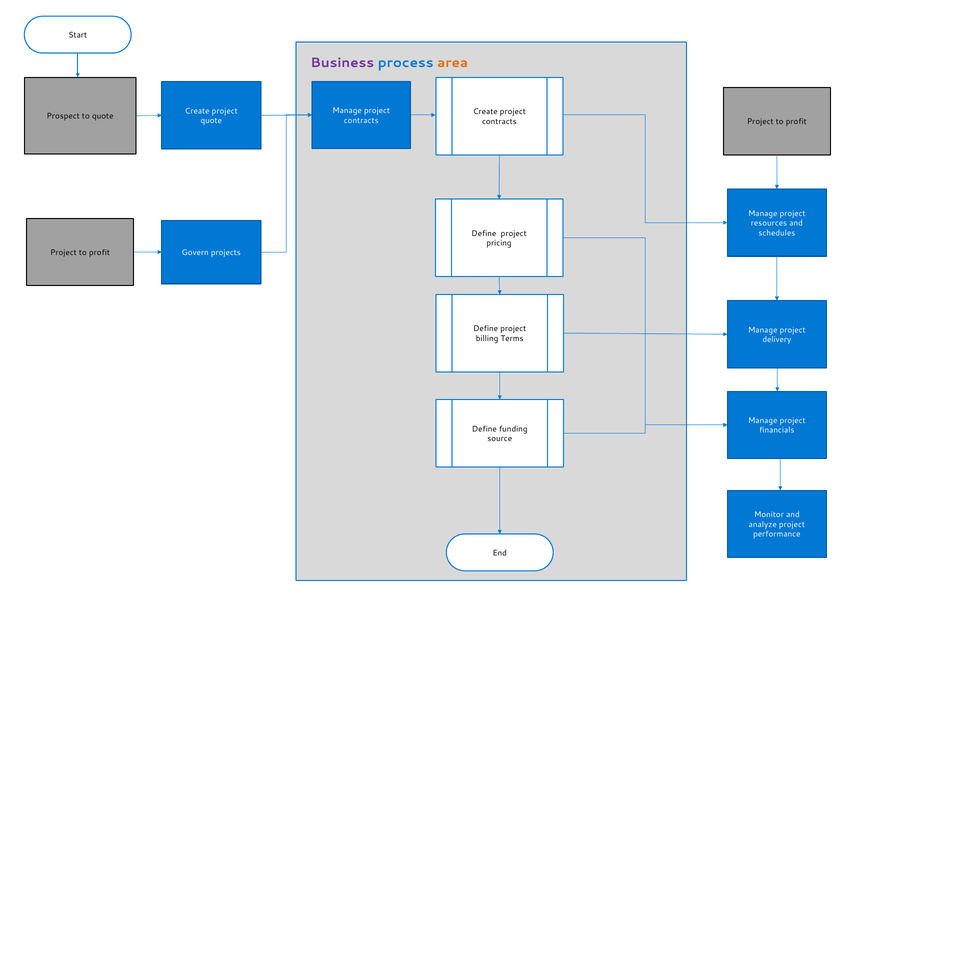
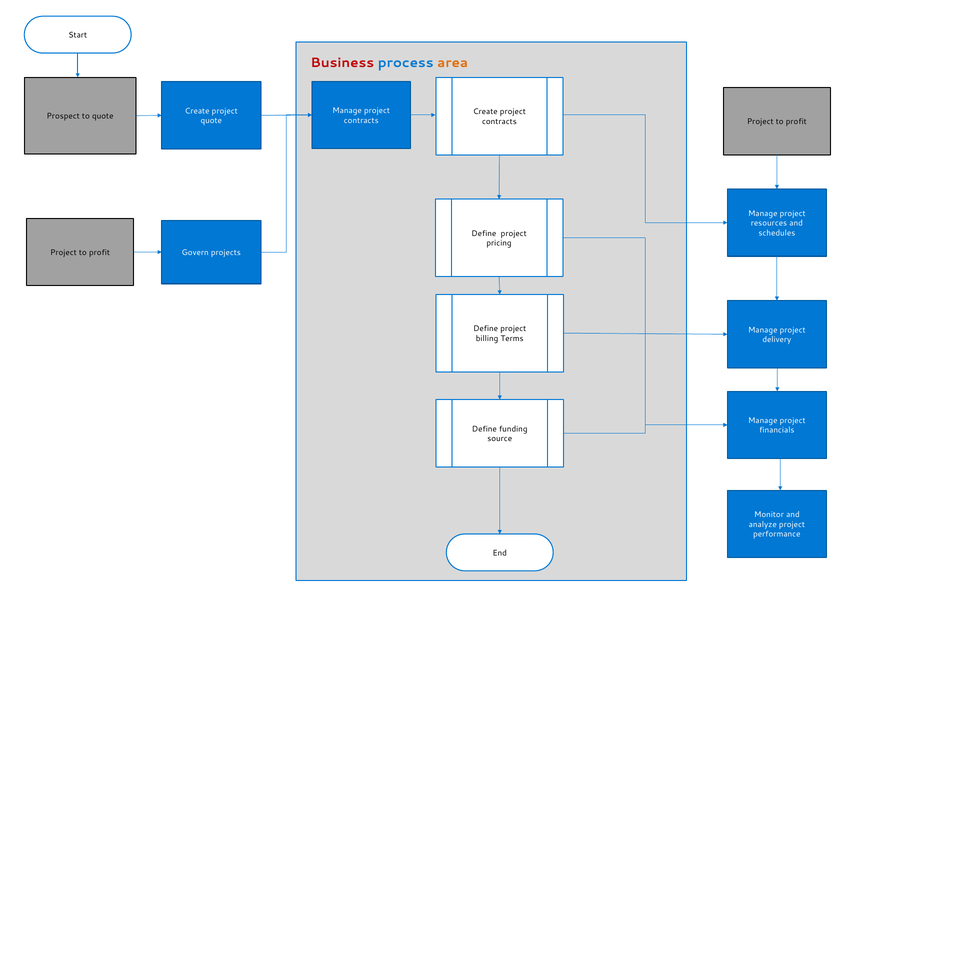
Business colour: purple -> red
